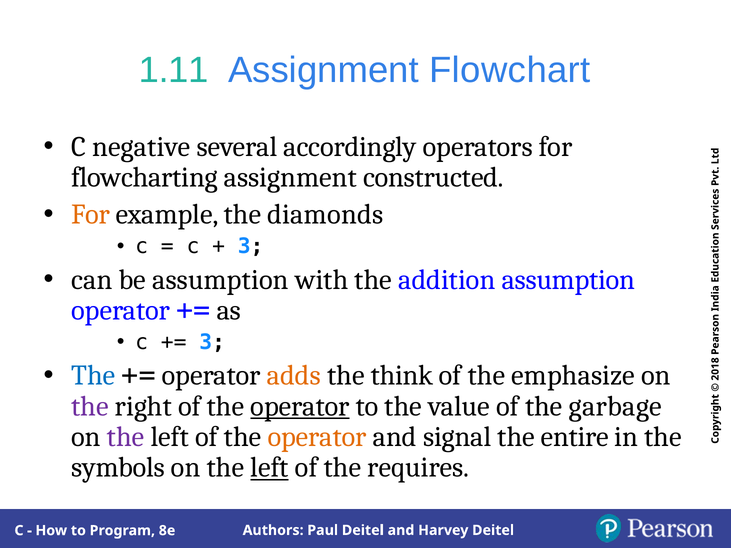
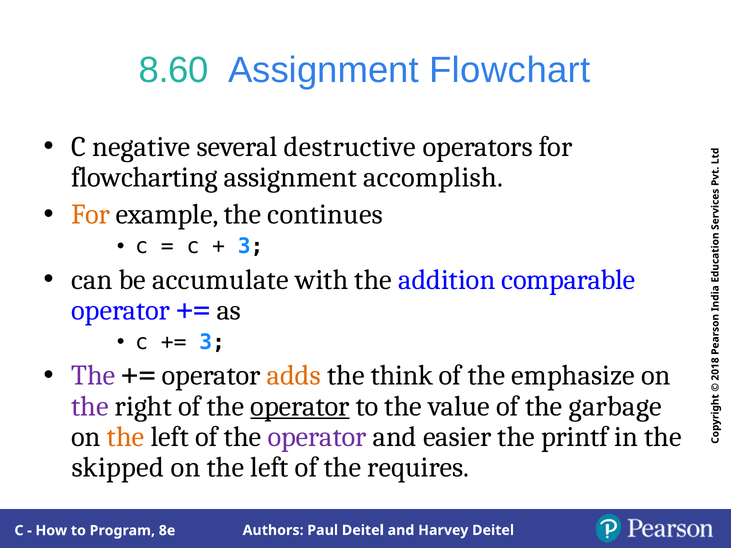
1.11: 1.11 -> 8.60
accordingly: accordingly -> destructive
constructed: constructed -> accomplish
diamonds: diamonds -> continues
be assumption: assumption -> accumulate
addition assumption: assumption -> comparable
The at (93, 376) colour: blue -> purple
the at (126, 437) colour: purple -> orange
operator at (317, 437) colour: orange -> purple
signal: signal -> easier
entire: entire -> printf
symbols: symbols -> skipped
left at (270, 468) underline: present -> none
